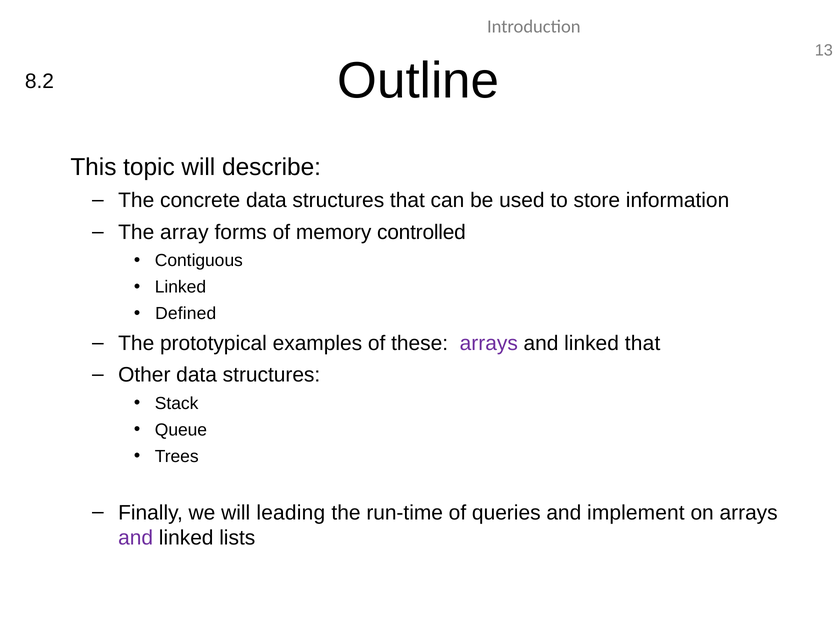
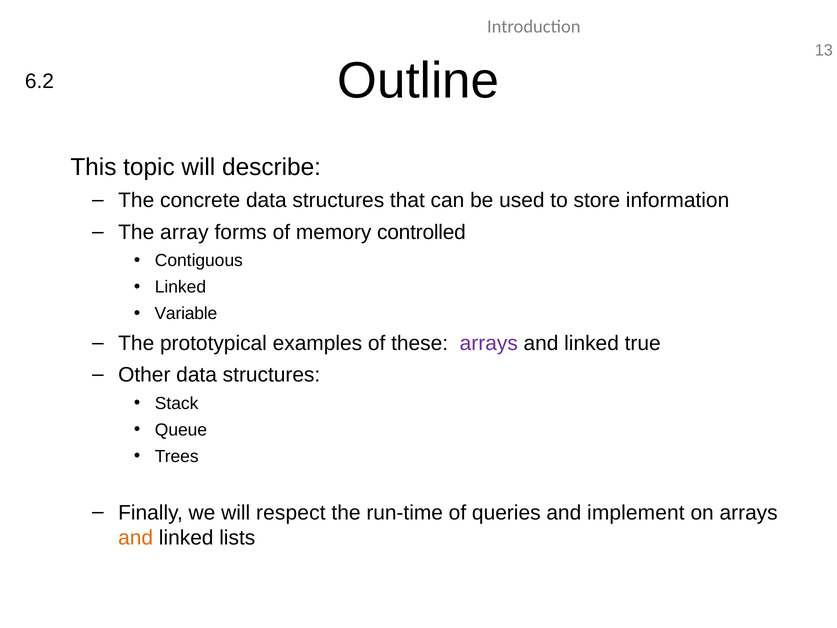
8.2: 8.2 -> 6.2
Defined: Defined -> Variable
linked that: that -> true
leading: leading -> respect
and at (136, 538) colour: purple -> orange
